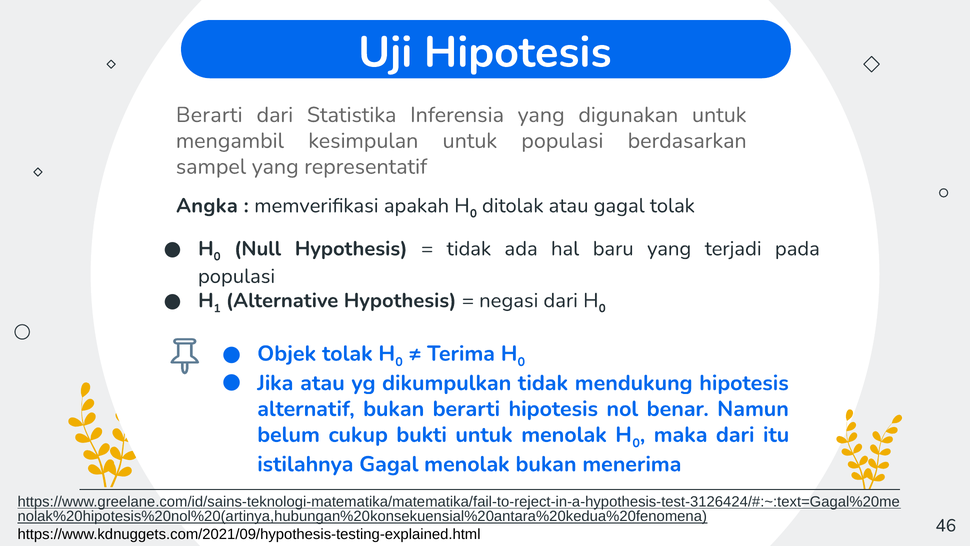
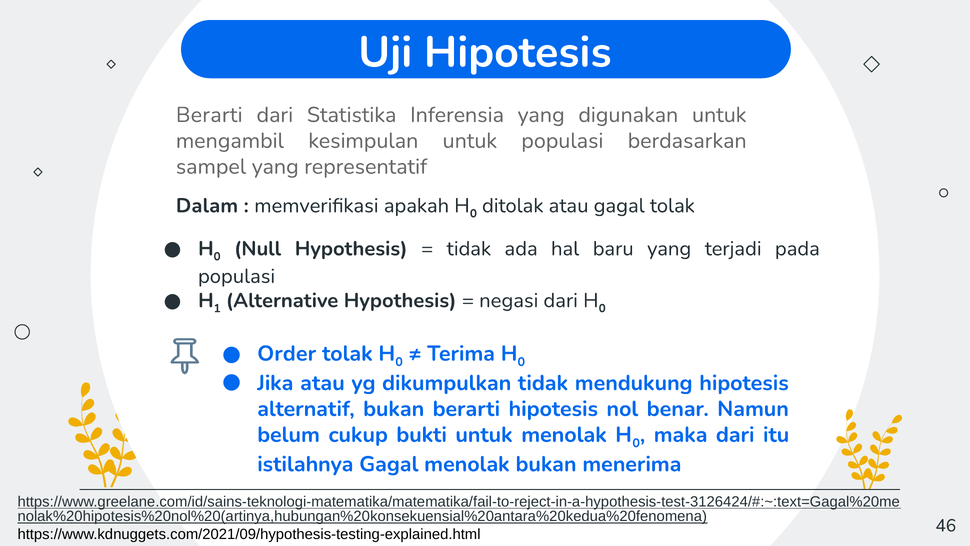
Angka: Angka -> Dalam
Objek: Objek -> Order
